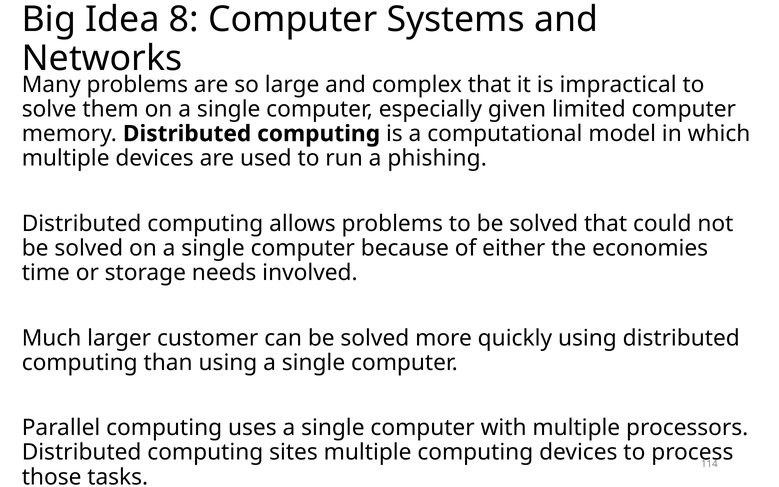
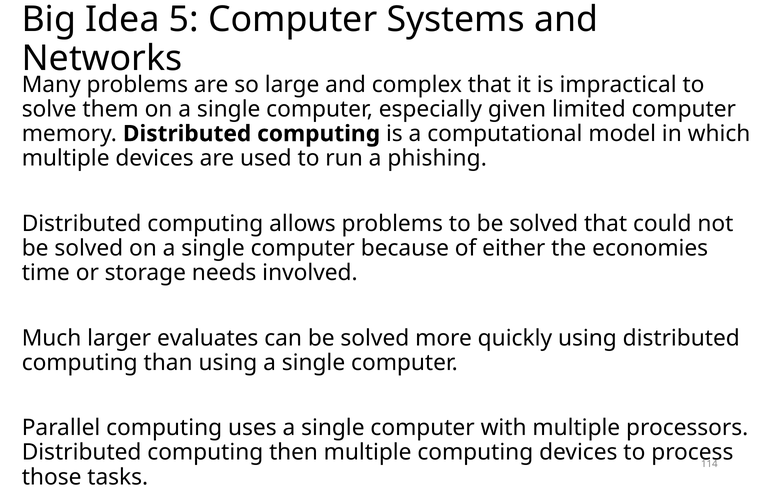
8: 8 -> 5
customer: customer -> evaluates
sites: sites -> then
